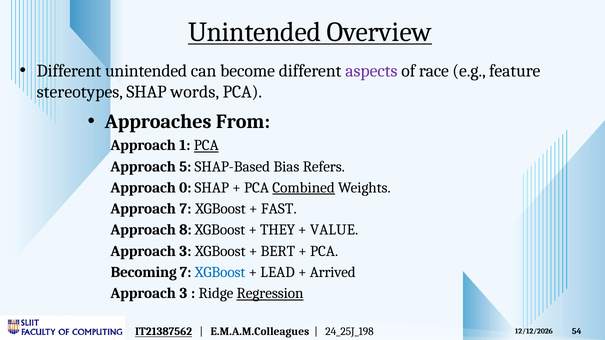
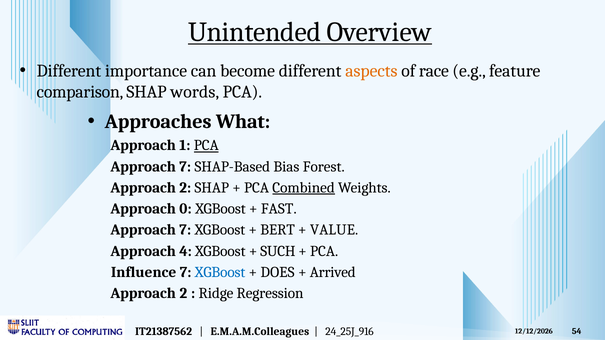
Different unintended: unintended -> importance
aspects colour: purple -> orange
stereotypes: stereotypes -> comparison
From: From -> What
5 at (185, 167): 5 -> 7
Refers: Refers -> Forest
0 at (185, 188): 0 -> 2
Approach 7: 7 -> 0
8 at (185, 230): 8 -> 7
THEY: THEY -> BERT
3 at (185, 251): 3 -> 4
BERT: BERT -> SUCH
Becoming: Becoming -> Influence
LEAD: LEAD -> DOES
3 at (183, 294): 3 -> 2
Regression underline: present -> none
IT21387562 underline: present -> none
24_25J_198: 24_25J_198 -> 24_25J_916
